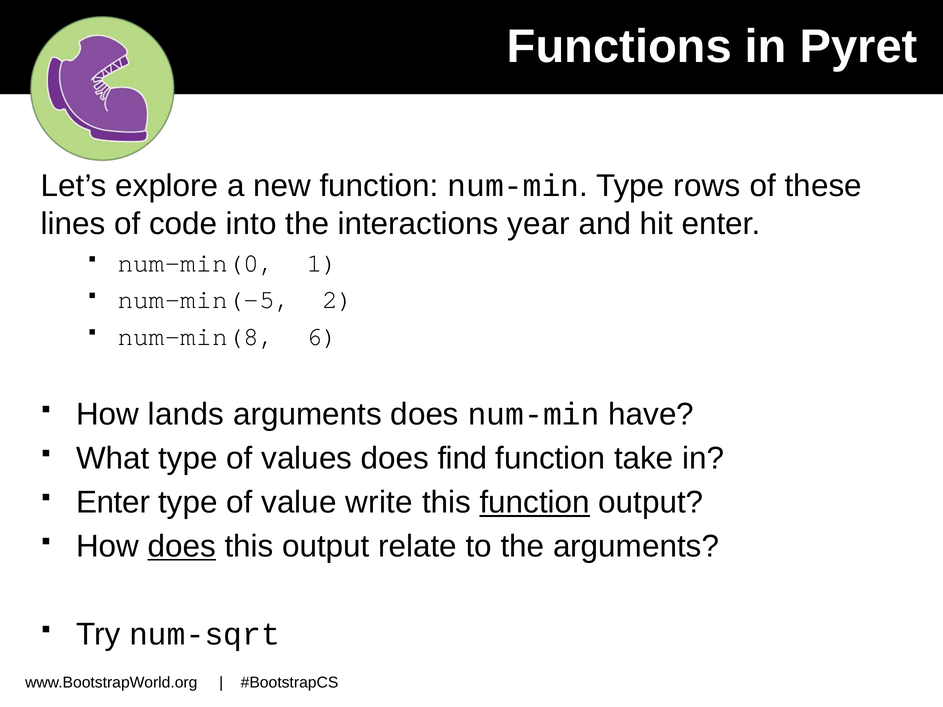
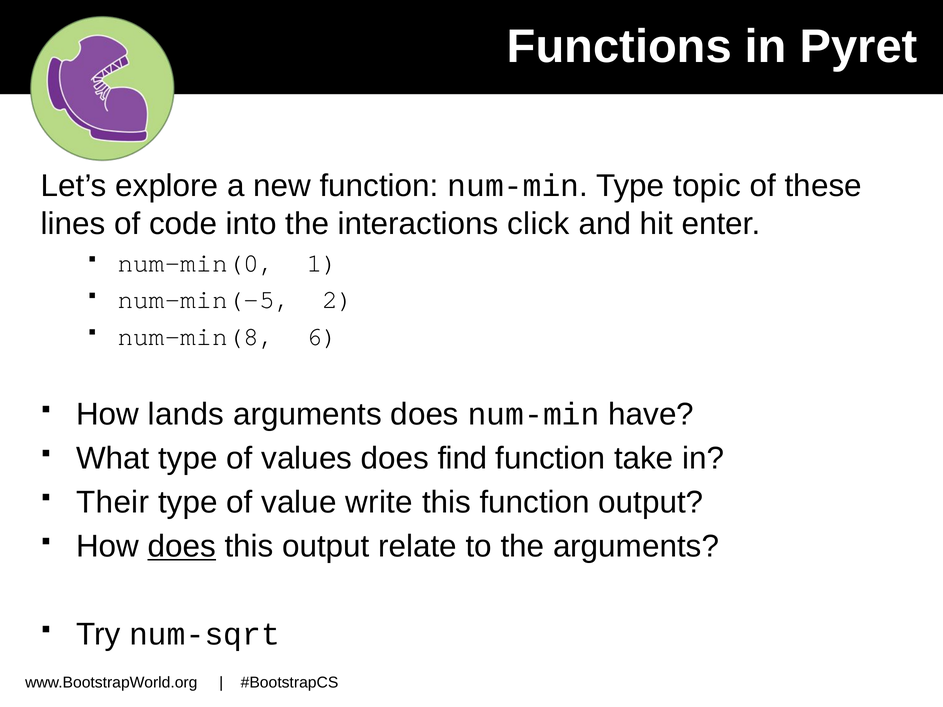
rows: rows -> topic
year: year -> click
Enter at (113, 502): Enter -> Their
function at (535, 502) underline: present -> none
